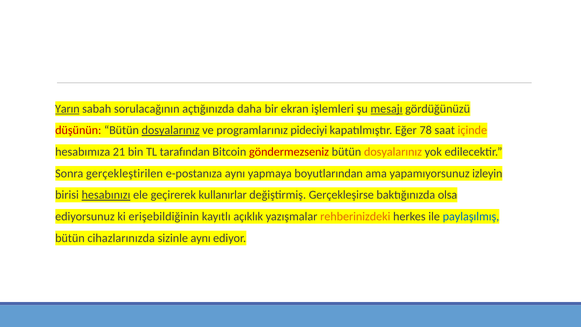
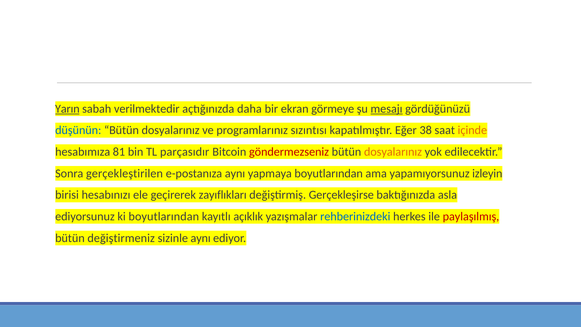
sorulacağının: sorulacağının -> verilmektedir
işlemleri: işlemleri -> görmeye
düşünün colour: red -> blue
dosyalarınız at (171, 130) underline: present -> none
pideciyi: pideciyi -> sızıntısı
78: 78 -> 38
21: 21 -> 81
tarafından: tarafından -> parçasıdır
hesabınızı underline: present -> none
kullanırlar: kullanırlar -> zayıflıkları
olsa: olsa -> asla
ki erişebildiğinin: erişebildiğinin -> boyutlarından
rehberinizdeki colour: orange -> blue
paylaşılmış colour: blue -> red
cihazlarınızda: cihazlarınızda -> değiştirmeniz
